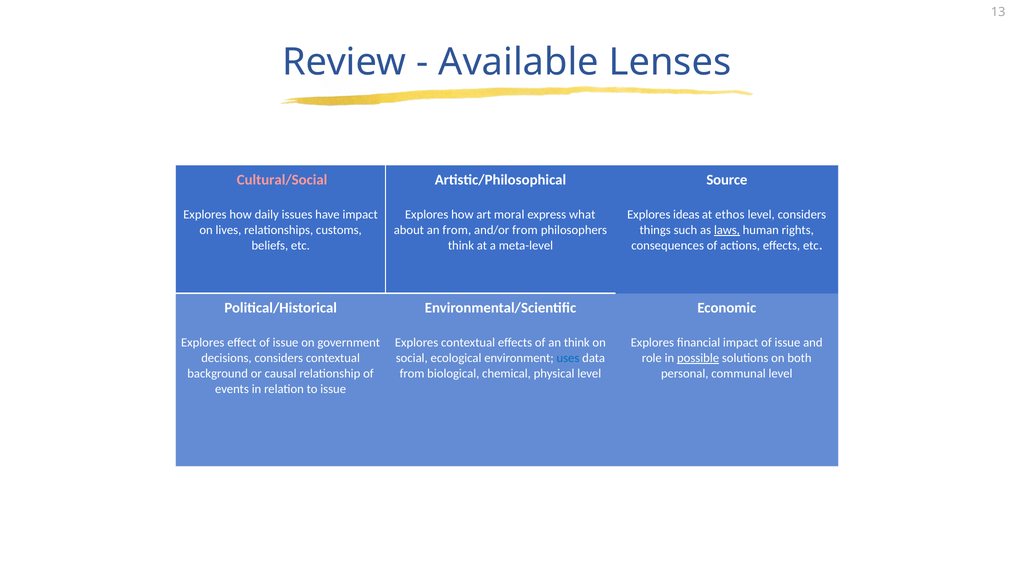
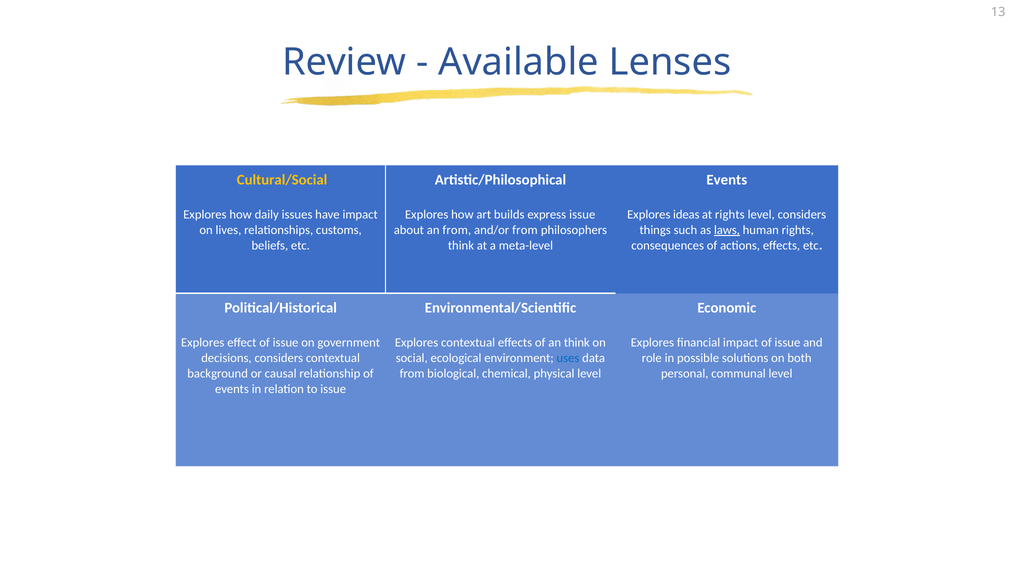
Cultural/Social colour: pink -> yellow
Source at (727, 180): Source -> Events
moral: moral -> builds
express what: what -> issue
at ethos: ethos -> rights
possible underline: present -> none
